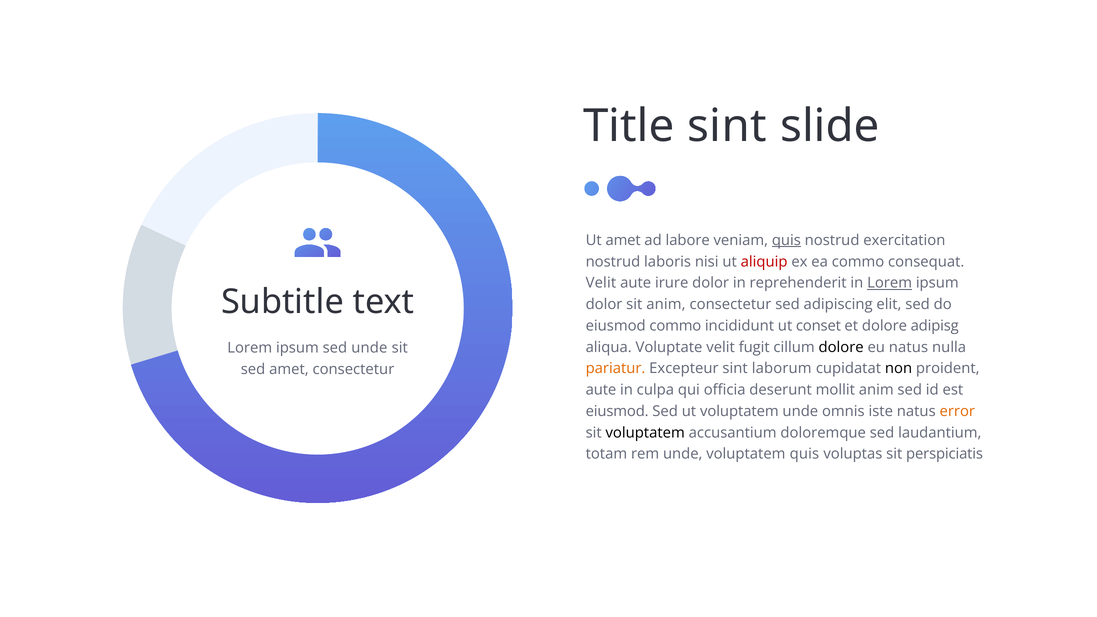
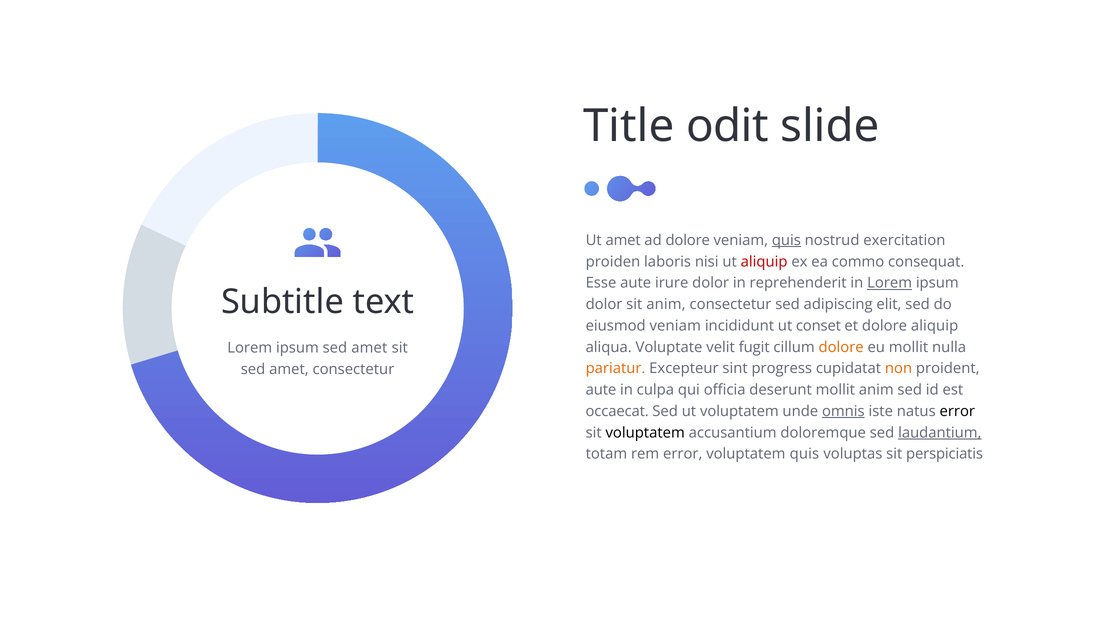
sint at (727, 126): sint -> odit
ad labore: labore -> dolore
nostrud at (613, 262): nostrud -> proiden
Velit at (601, 283): Velit -> Esse
eiusmod commo: commo -> veniam
dolore adipisg: adipisg -> aliquip
dolore at (841, 347) colour: black -> orange
eu natus: natus -> mollit
ipsum sed unde: unde -> amet
laborum: laborum -> progress
non colour: black -> orange
eiusmod at (617, 411): eiusmod -> occaecat
omnis underline: none -> present
error at (957, 411) colour: orange -> black
laudantium underline: none -> present
rem unde: unde -> error
